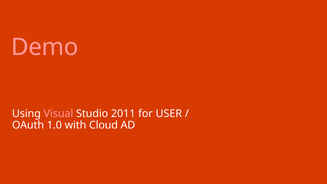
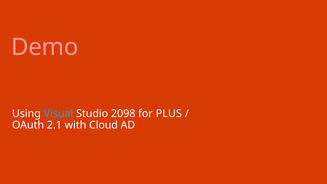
Visual colour: pink -> light blue
2011: 2011 -> 2098
USER: USER -> PLUS
1.0: 1.0 -> 2.1
